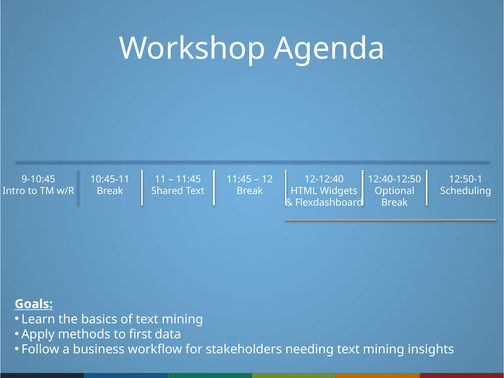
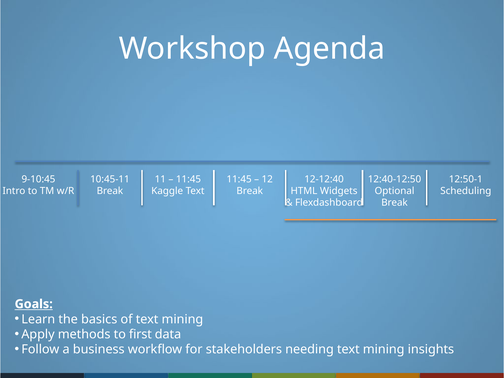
Shared: Shared -> Kaggle
